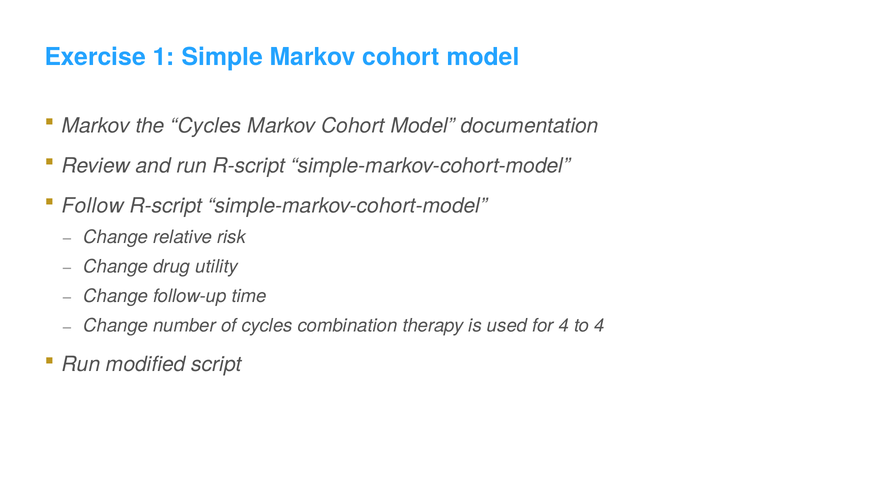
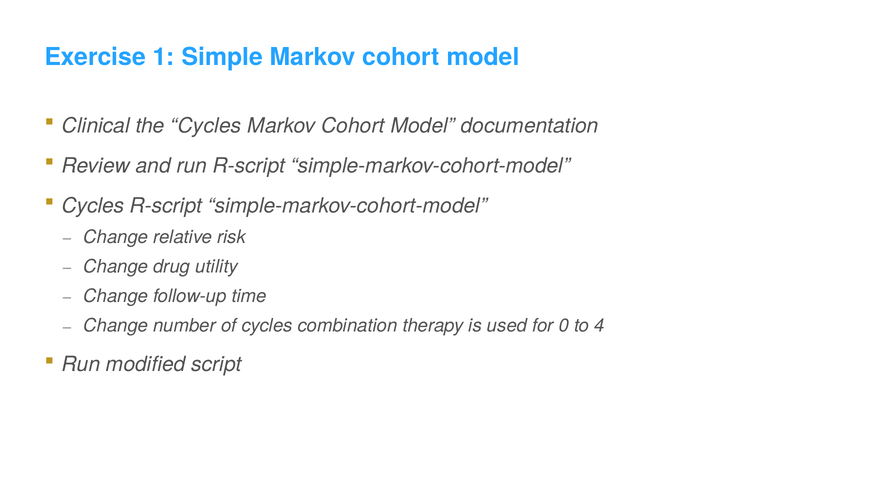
Markov at (96, 126): Markov -> Clinical
Follow at (93, 206): Follow -> Cycles
for 4: 4 -> 0
